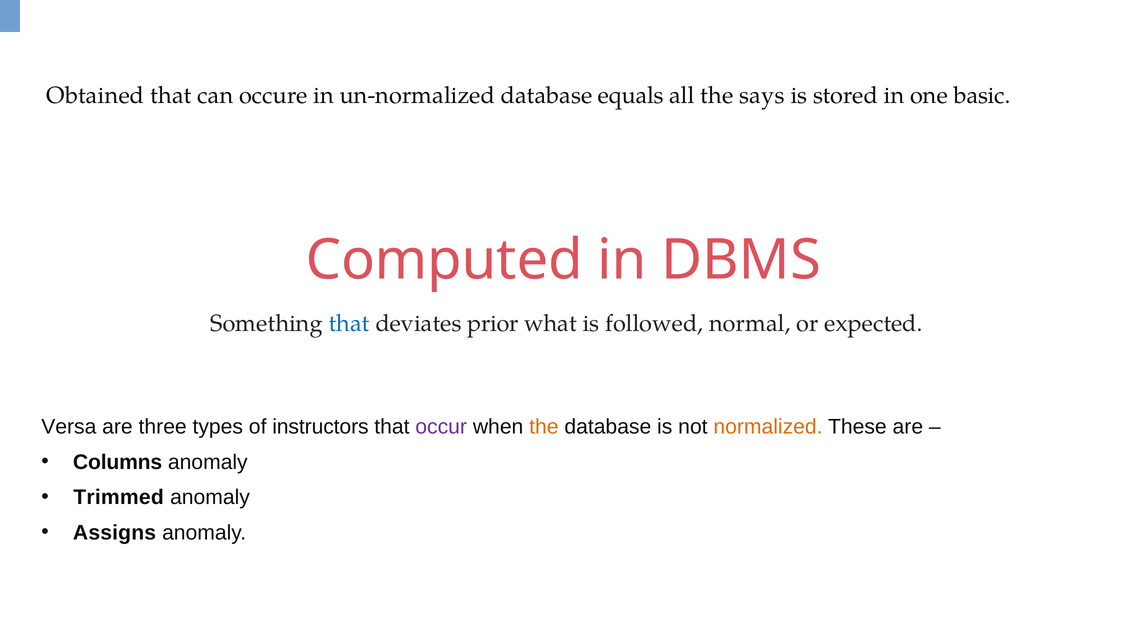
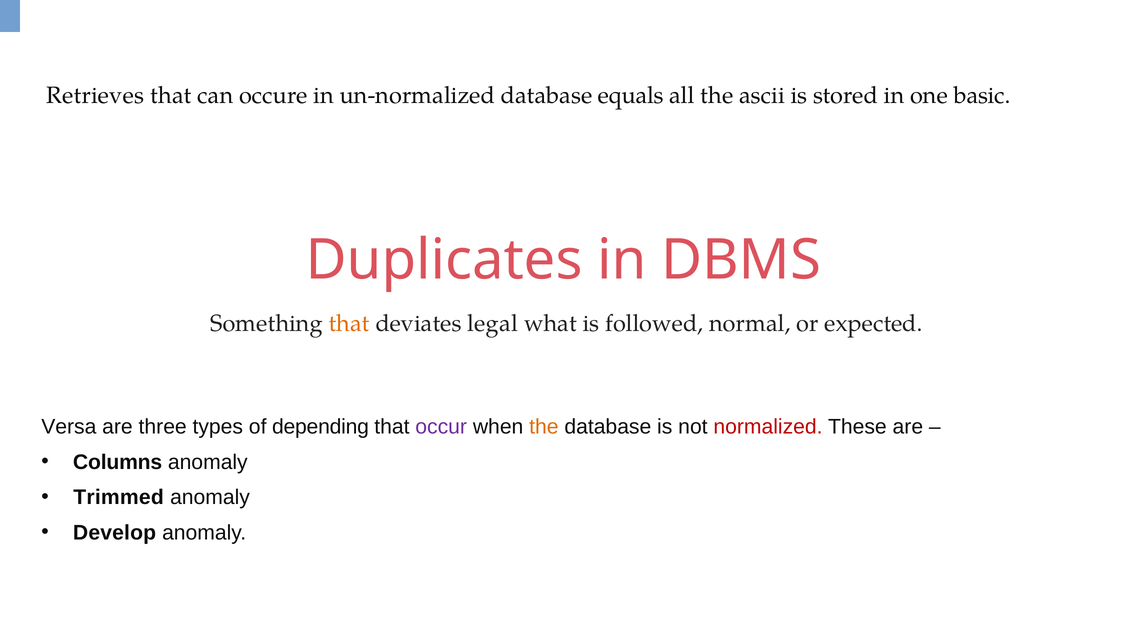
Obtained: Obtained -> Retrieves
says: says -> ascii
Computed: Computed -> Duplicates
that at (349, 324) colour: blue -> orange
prior: prior -> legal
instructors: instructors -> depending
normalized colour: orange -> red
Assigns: Assigns -> Develop
